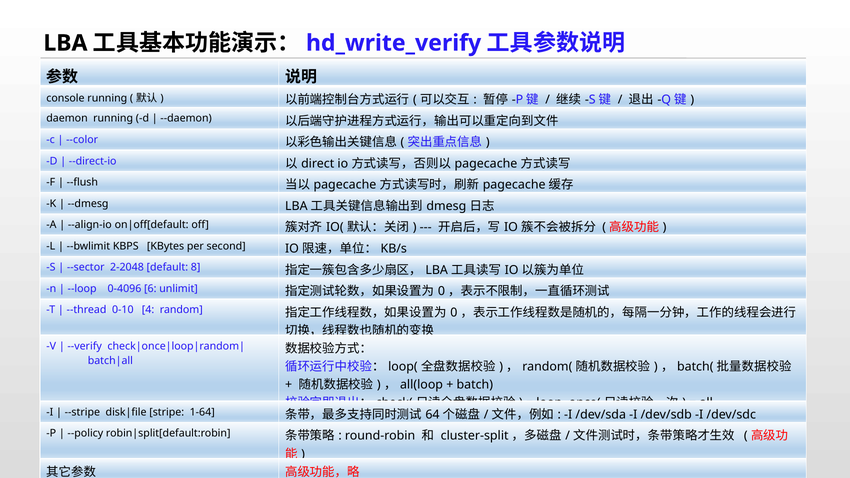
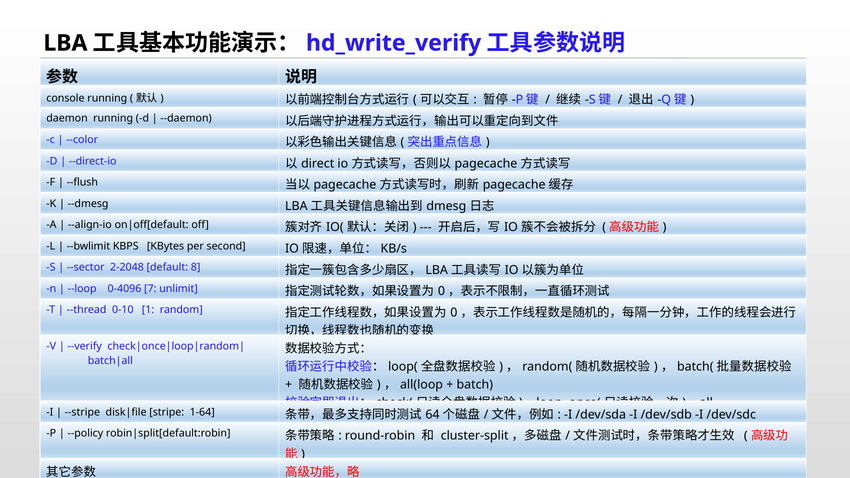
6: 6 -> 7
4: 4 -> 1
